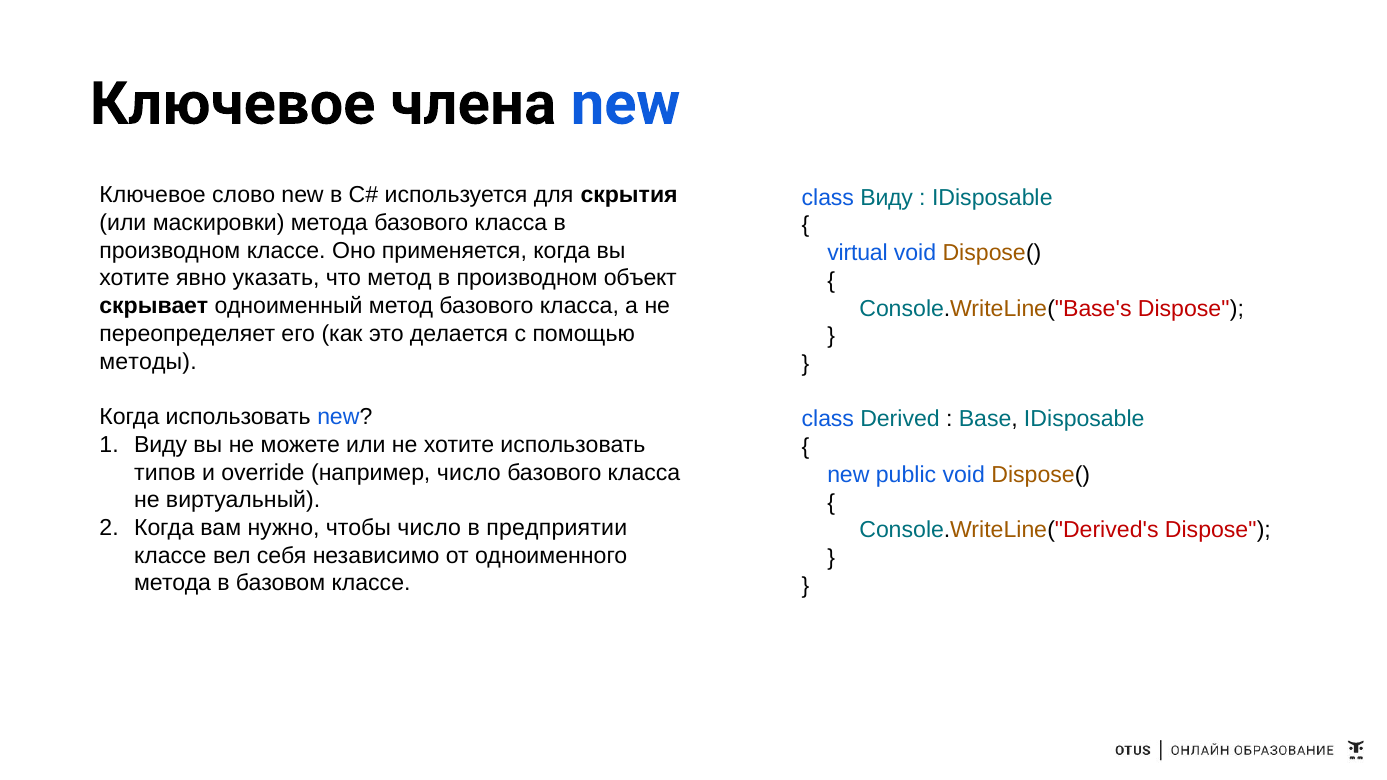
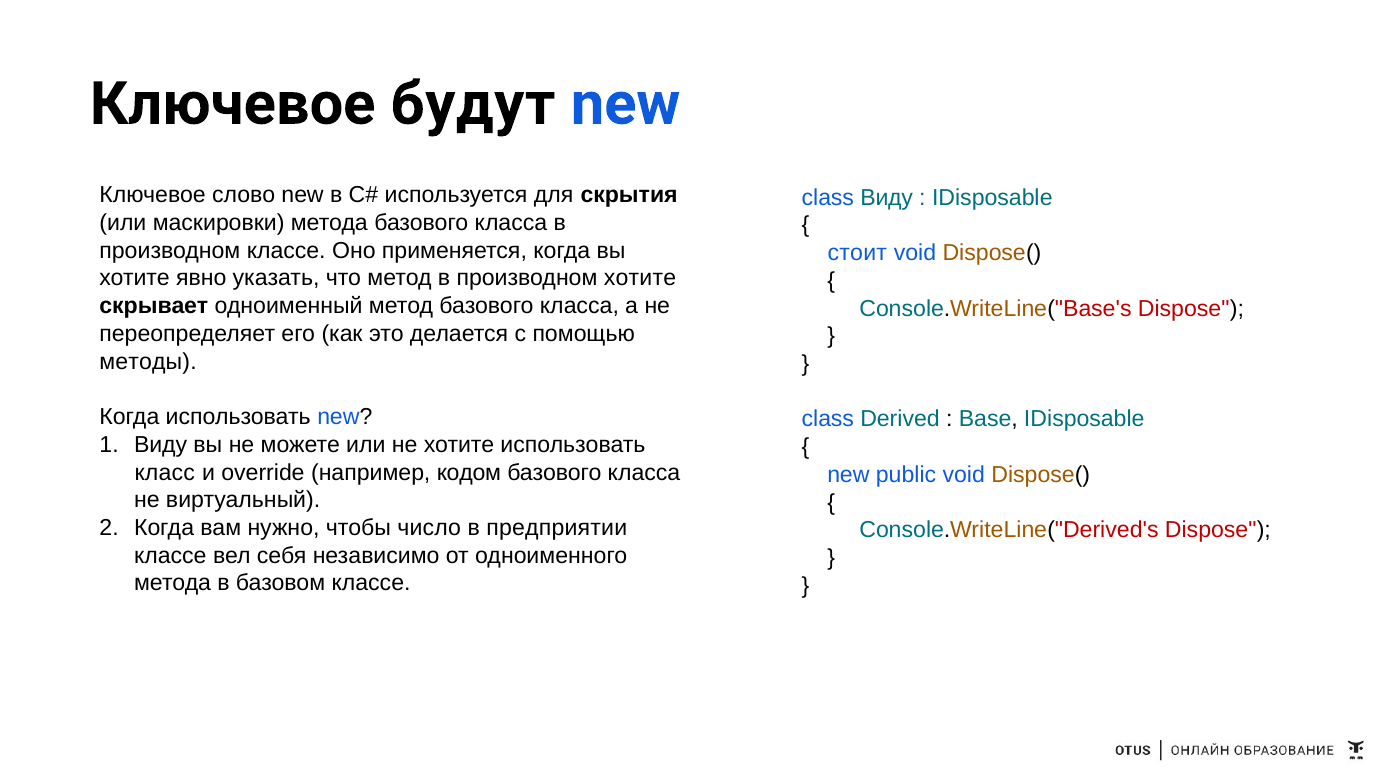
члена: члена -> будут
virtual: virtual -> стоит
производном объект: объект -> хотите
типов: типов -> класс
например число: число -> кодом
